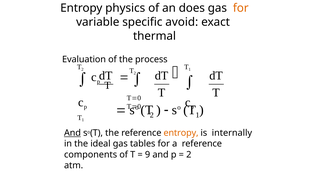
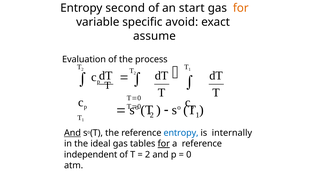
physics: physics -> second
does: does -> start
thermal: thermal -> assume
entropy at (181, 133) colour: orange -> blue
for at (164, 144) underline: none -> present
components: components -> independent
9 at (148, 154): 9 -> 2
2 at (189, 154): 2 -> 0
